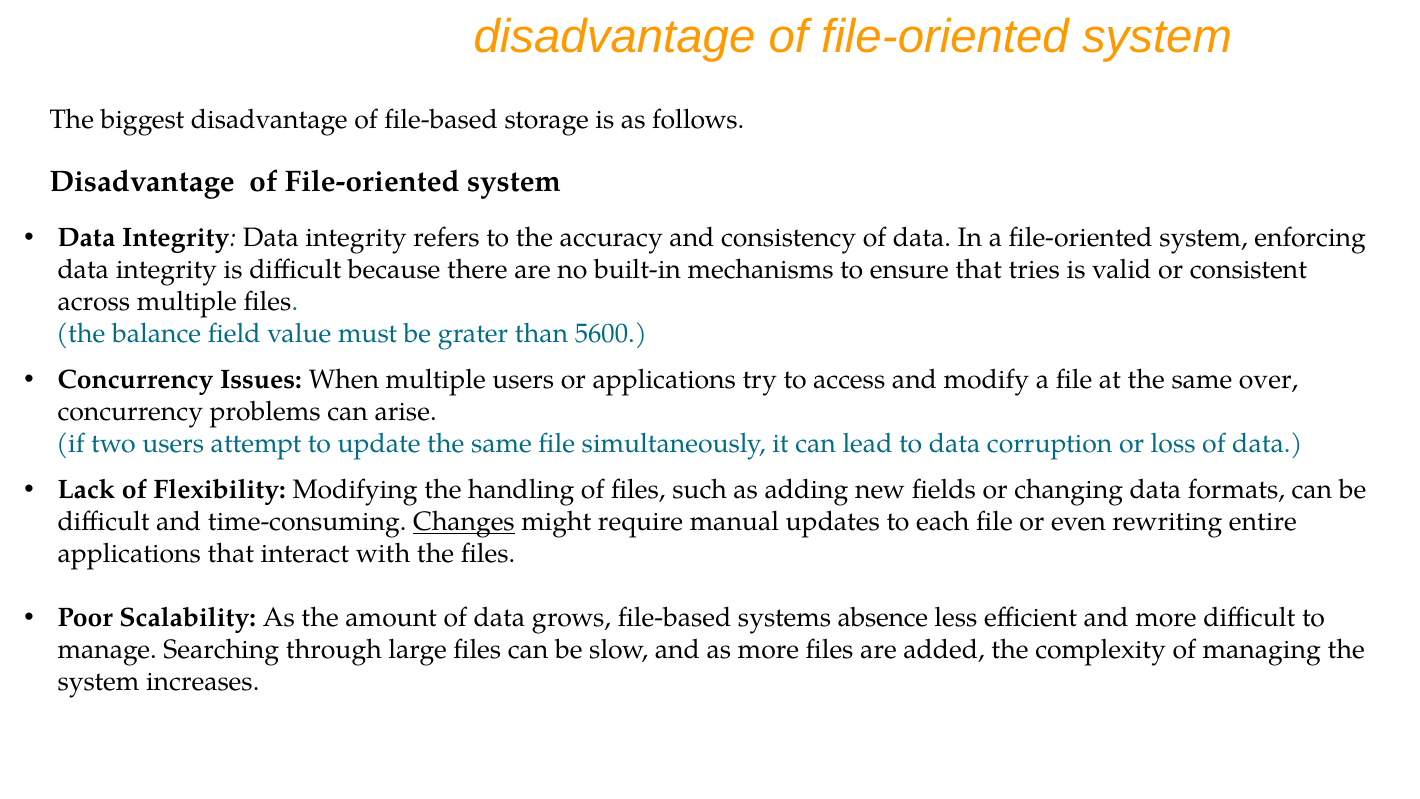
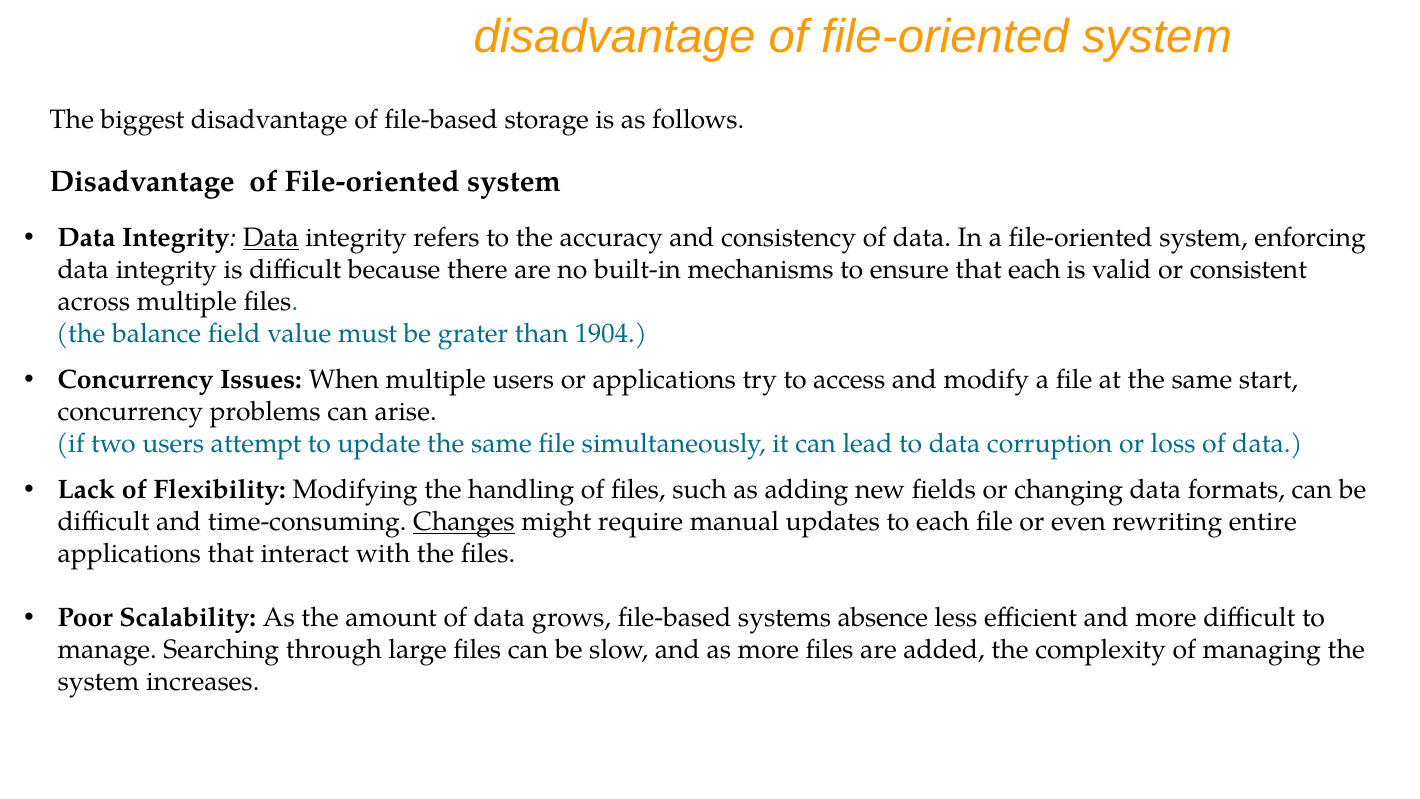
Data at (271, 238) underline: none -> present
that tries: tries -> each
5600: 5600 -> 1904
over: over -> start
